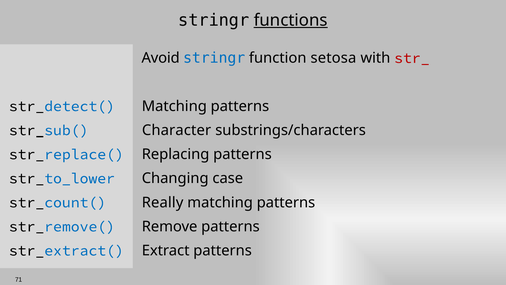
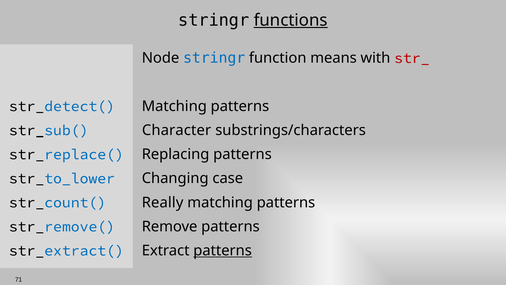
Avoid: Avoid -> Node
setosa: setosa -> means
patterns at (223, 250) underline: none -> present
